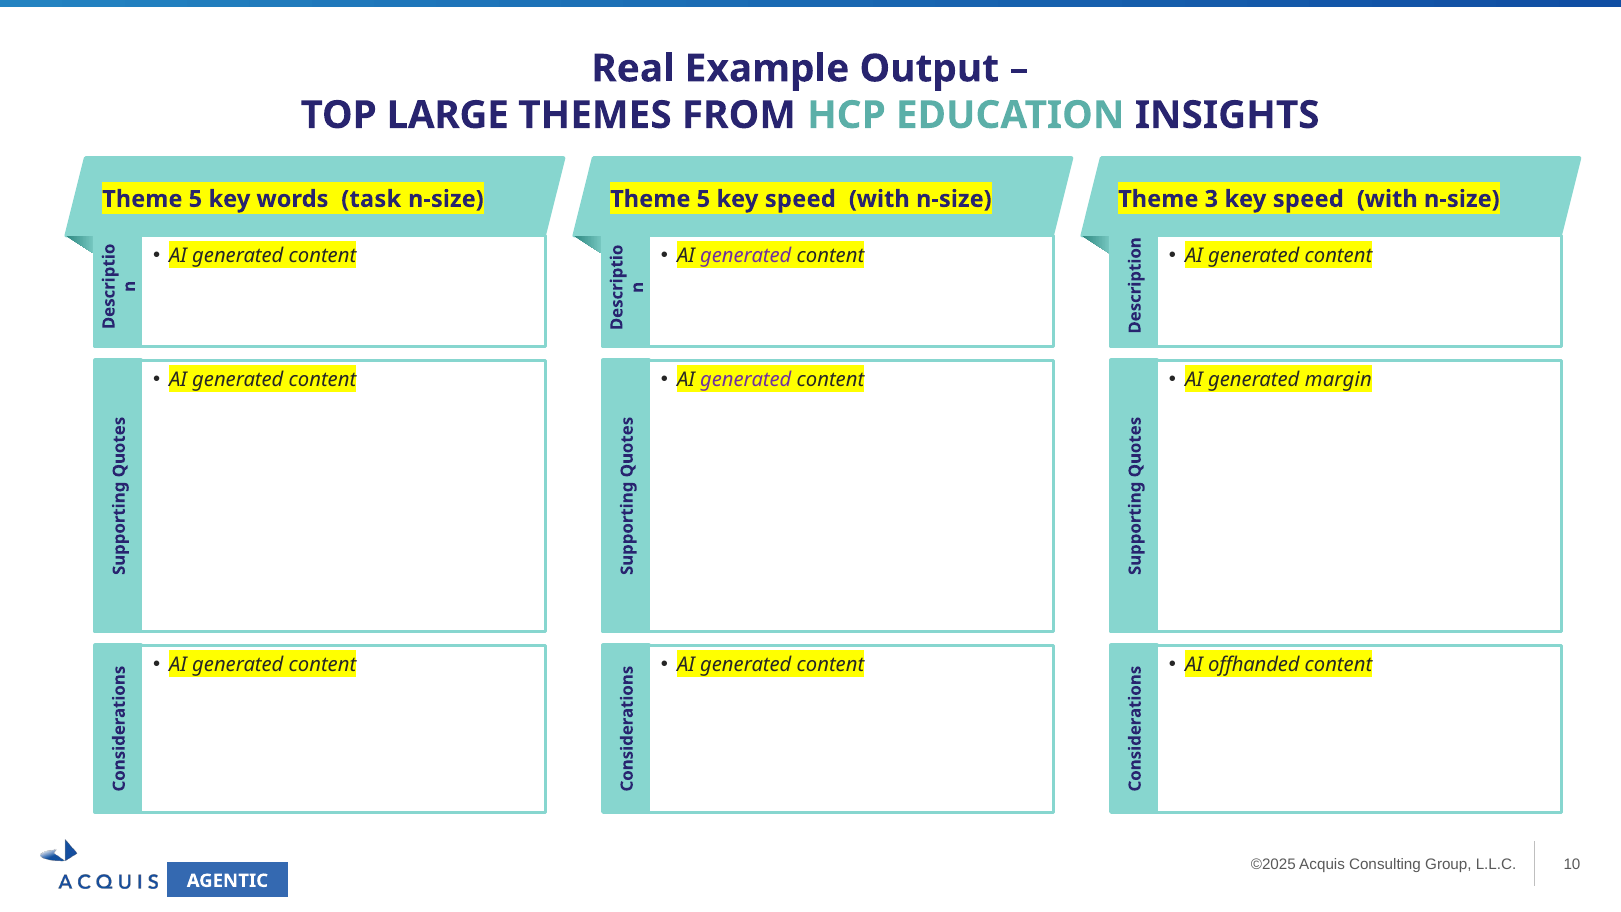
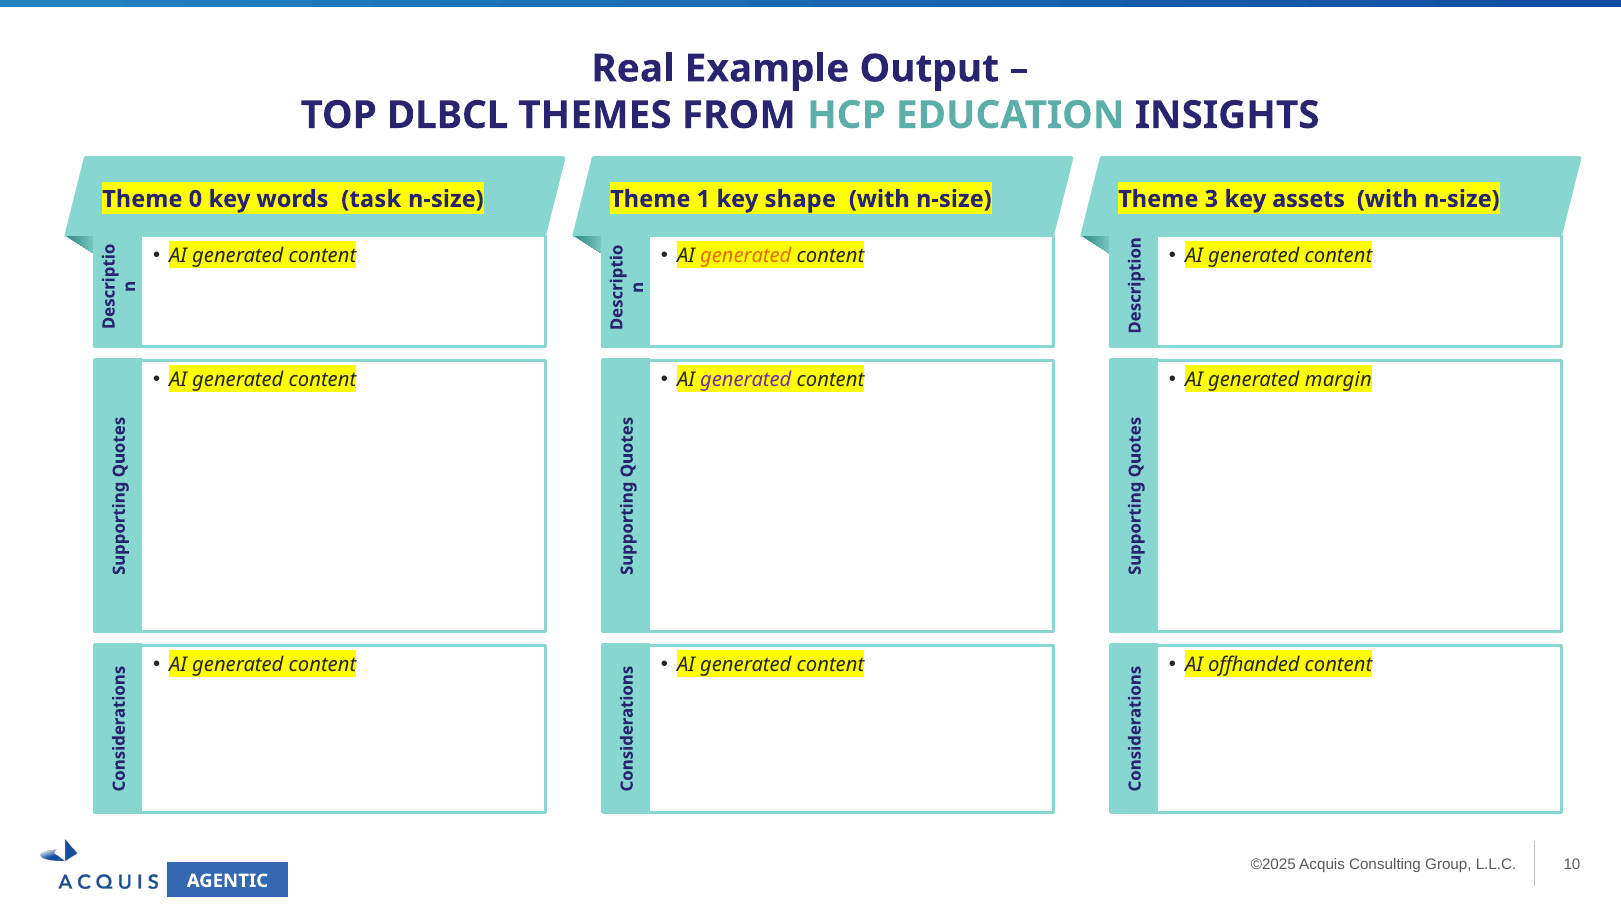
LARGE: LARGE -> DLBCL
5 at (195, 199): 5 -> 0
5 at (703, 199): 5 -> 1
speed at (800, 199): speed -> shape
3 key speed: speed -> assets
generated at (746, 256) colour: purple -> orange
